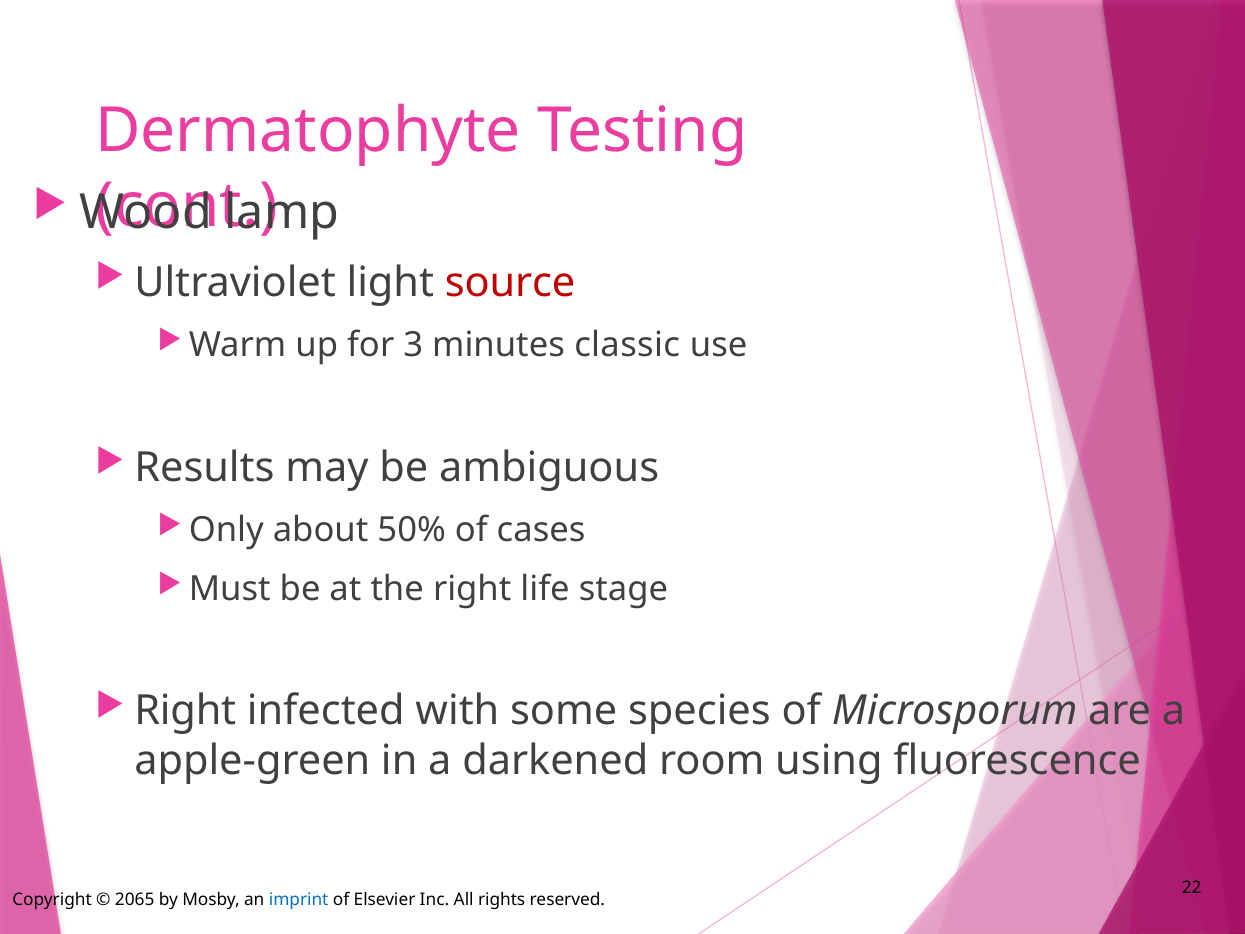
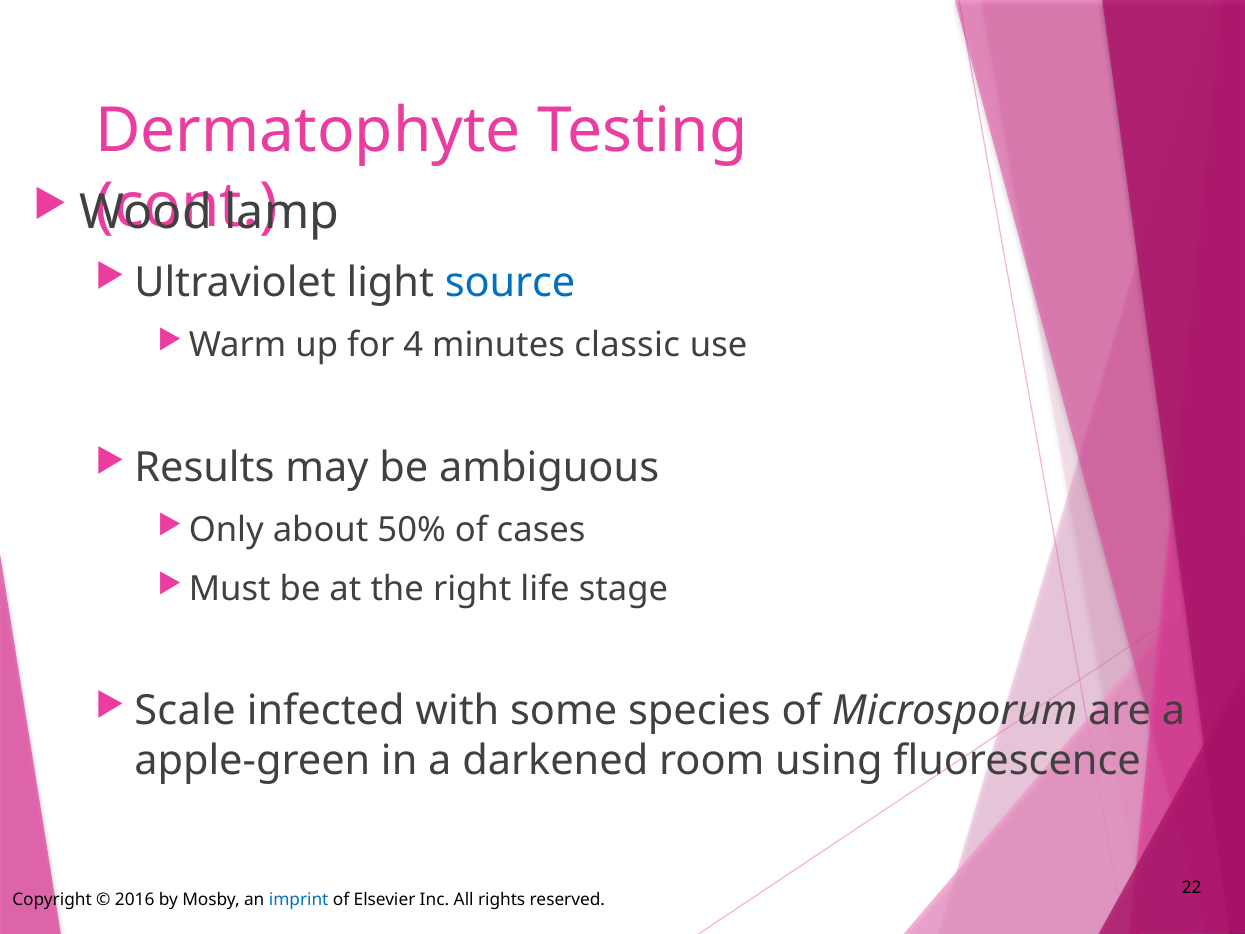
source colour: red -> blue
3: 3 -> 4
Right at (185, 711): Right -> Scale
2065: 2065 -> 2016
